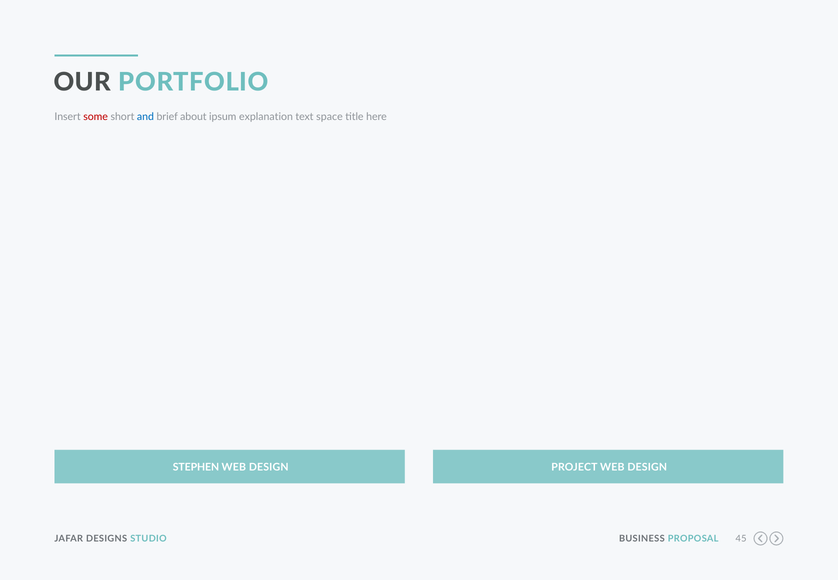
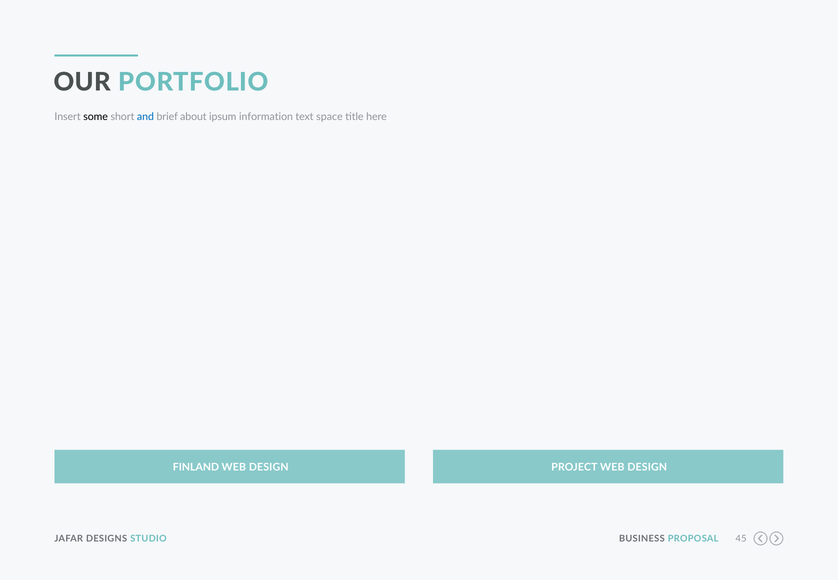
some colour: red -> black
explanation: explanation -> information
STEPHEN: STEPHEN -> FINLAND
